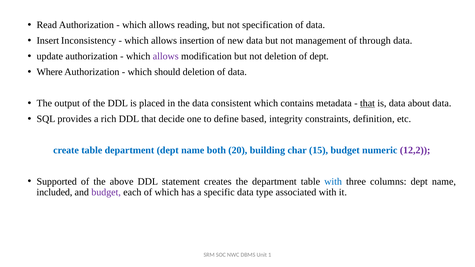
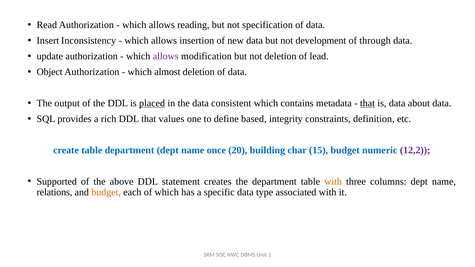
management: management -> development
of dept: dept -> lead
Where: Where -> Object
should: should -> almost
placed underline: none -> present
decide: decide -> values
both: both -> once
with at (333, 182) colour: blue -> orange
included: included -> relations
budget at (106, 192) colour: purple -> orange
